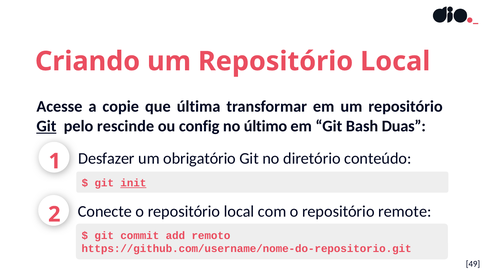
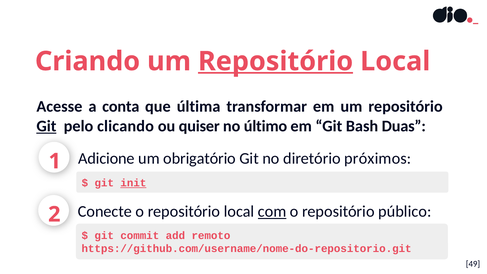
Repositório at (276, 61) underline: none -> present
copie: copie -> conta
rescinde: rescinde -> clicando
config: config -> quiser
Desfazer: Desfazer -> Adicione
conteúdo: conteúdo -> próximos
com underline: none -> present
remote: remote -> público
